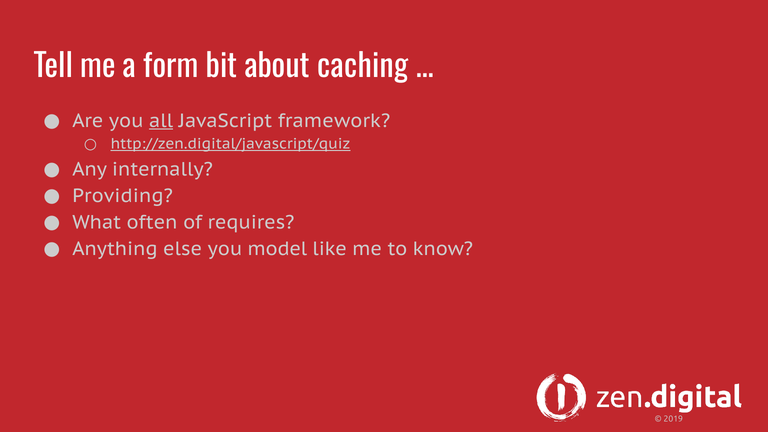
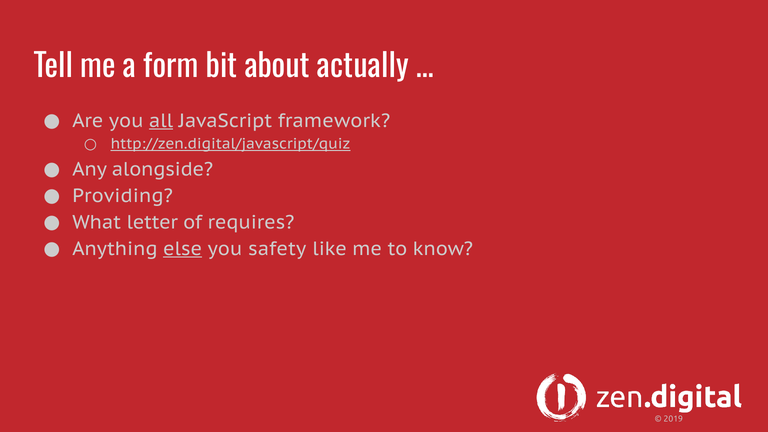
caching: caching -> actually
internally: internally -> alongside
often: often -> letter
else underline: none -> present
model: model -> safety
